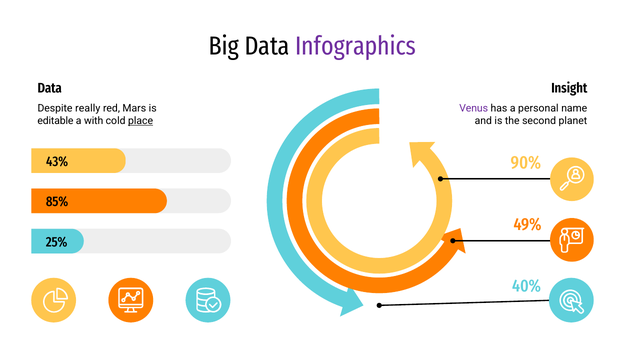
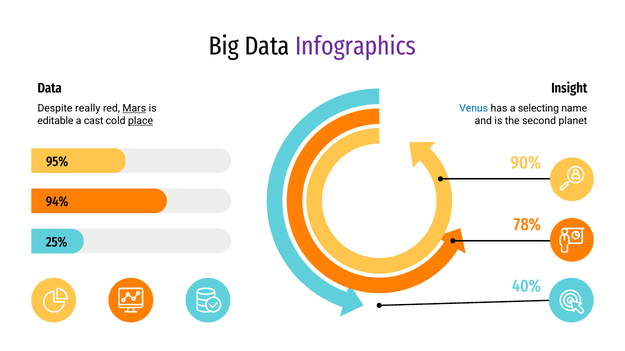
Mars underline: none -> present
Venus colour: purple -> blue
personal: personal -> selecting
with: with -> cast
43%: 43% -> 95%
85%: 85% -> 94%
49%: 49% -> 78%
